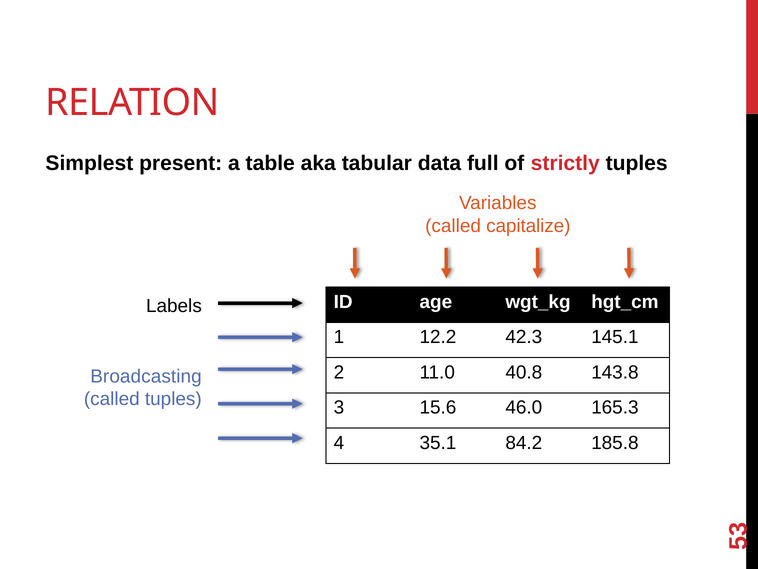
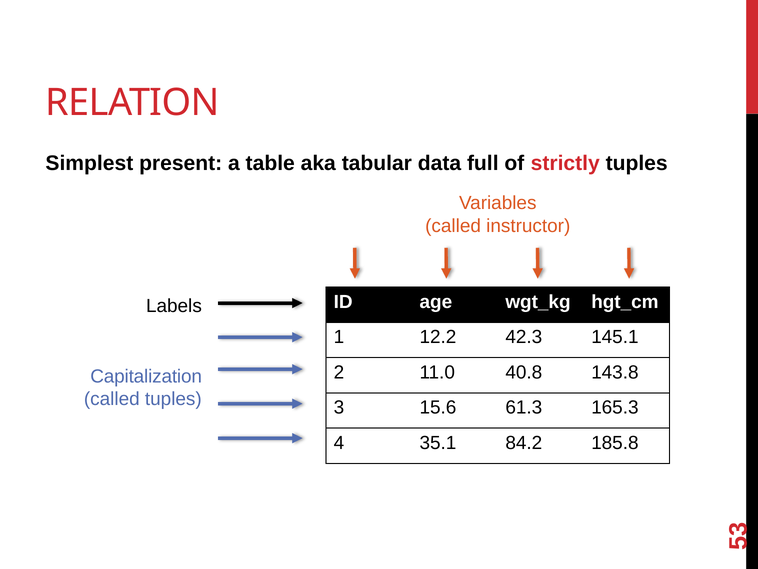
capitalize: capitalize -> instructor
Broadcasting: Broadcasting -> Capitalization
46.0: 46.0 -> 61.3
